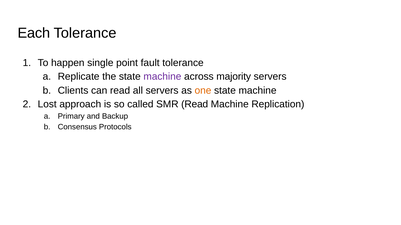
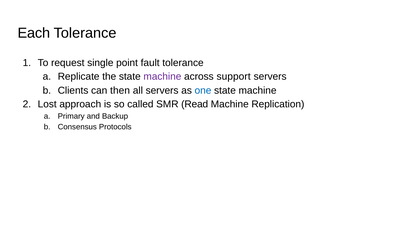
happen: happen -> request
majority: majority -> support
can read: read -> then
one colour: orange -> blue
